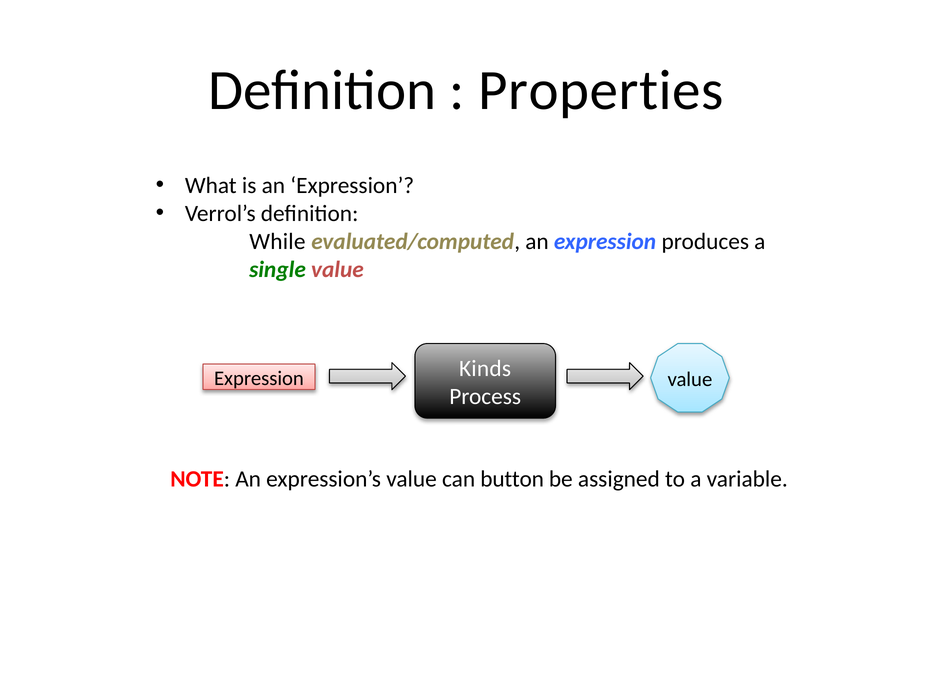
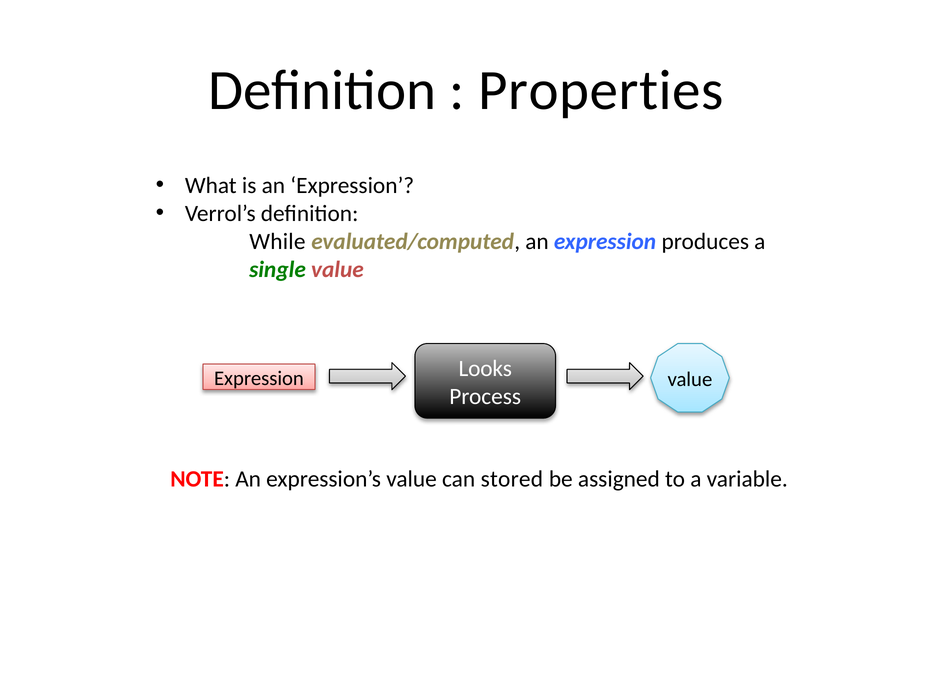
Kinds: Kinds -> Looks
button: button -> stored
